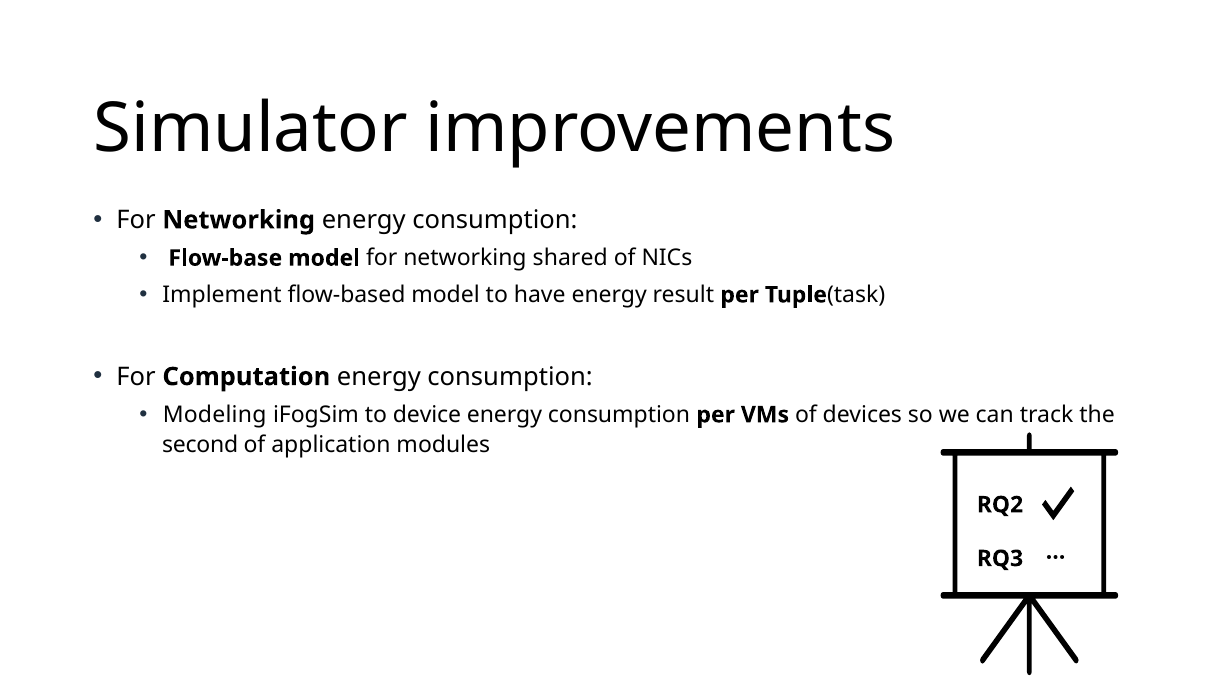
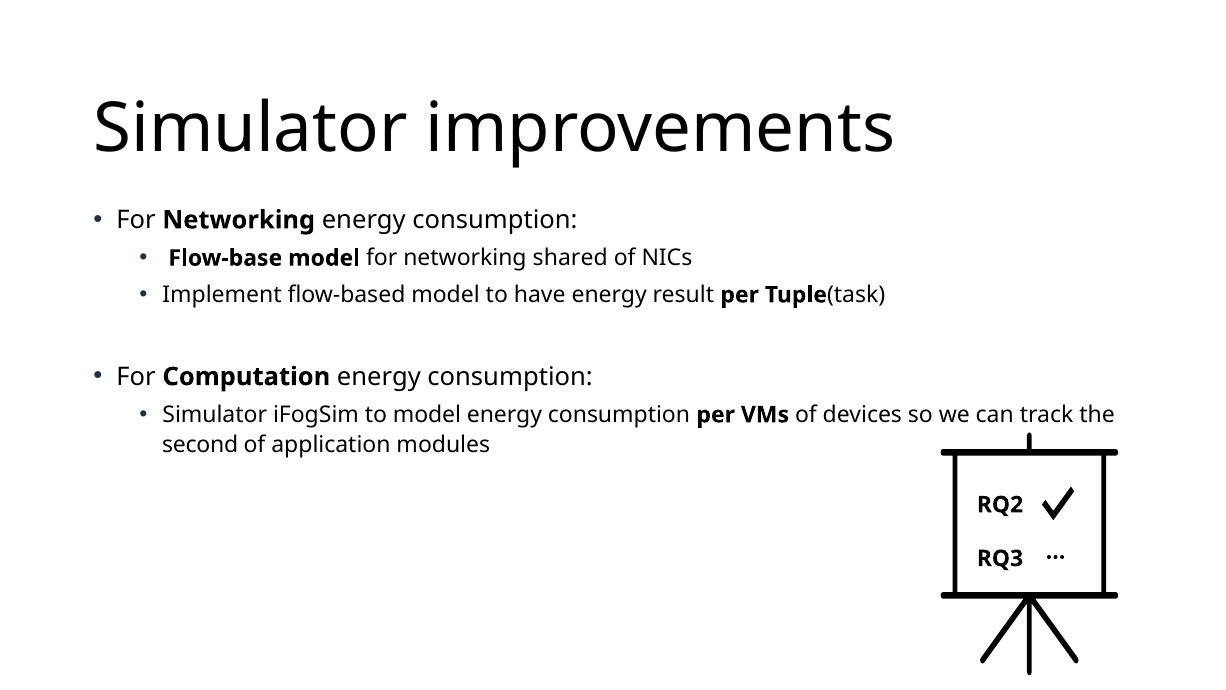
Modeling at (215, 415): Modeling -> Simulator
to device: device -> model
